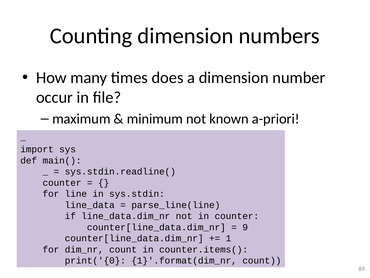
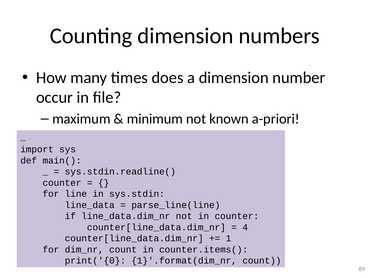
9: 9 -> 4
